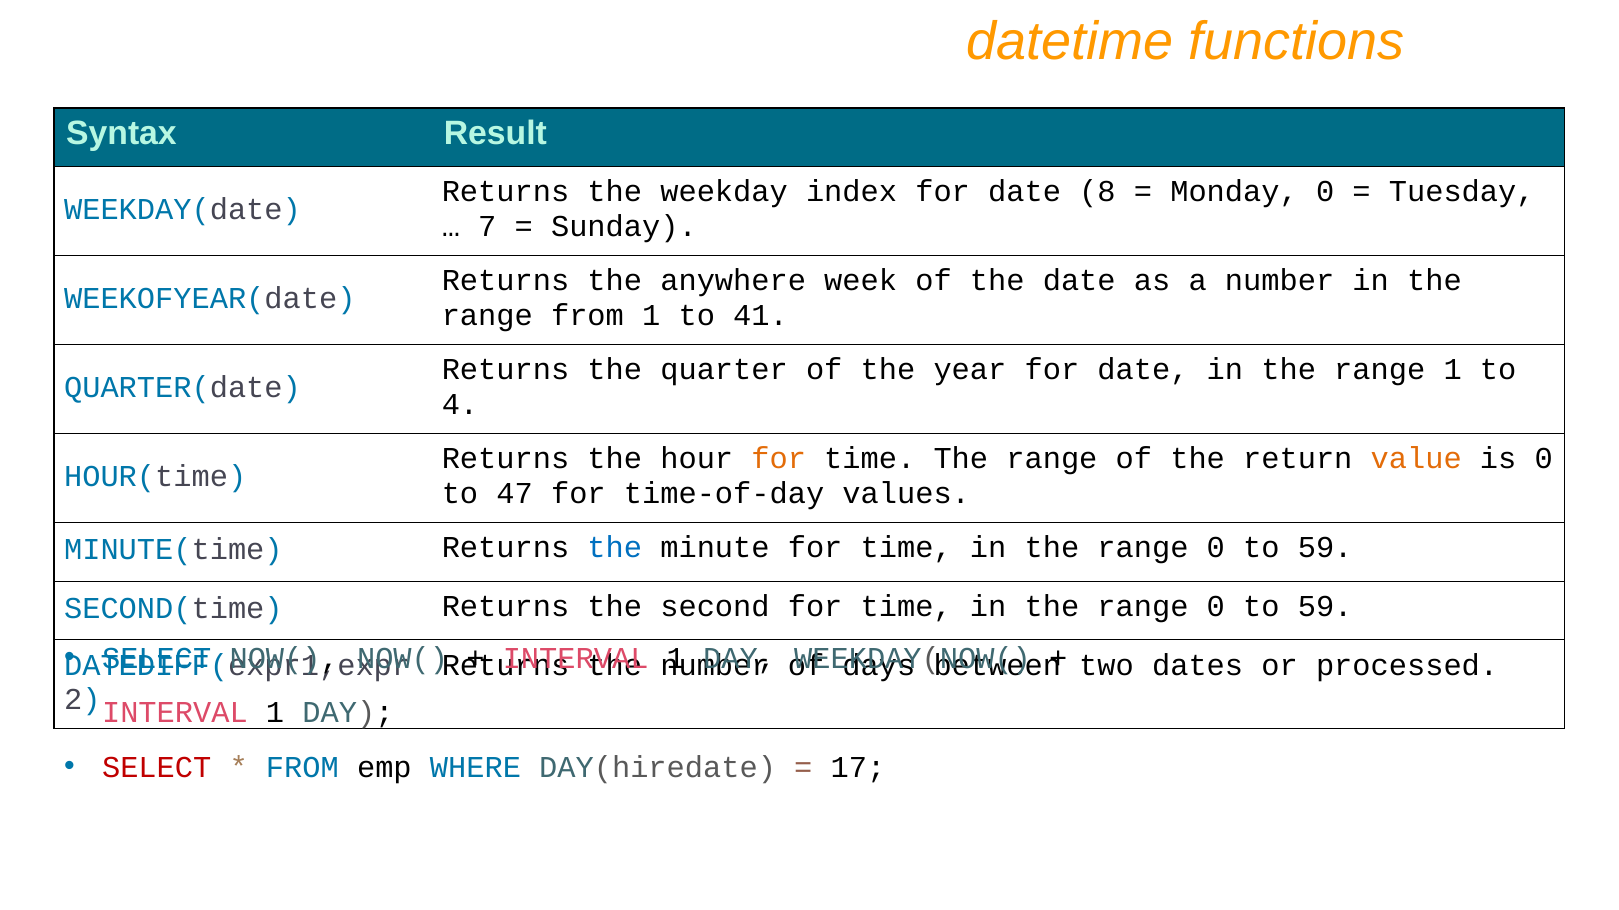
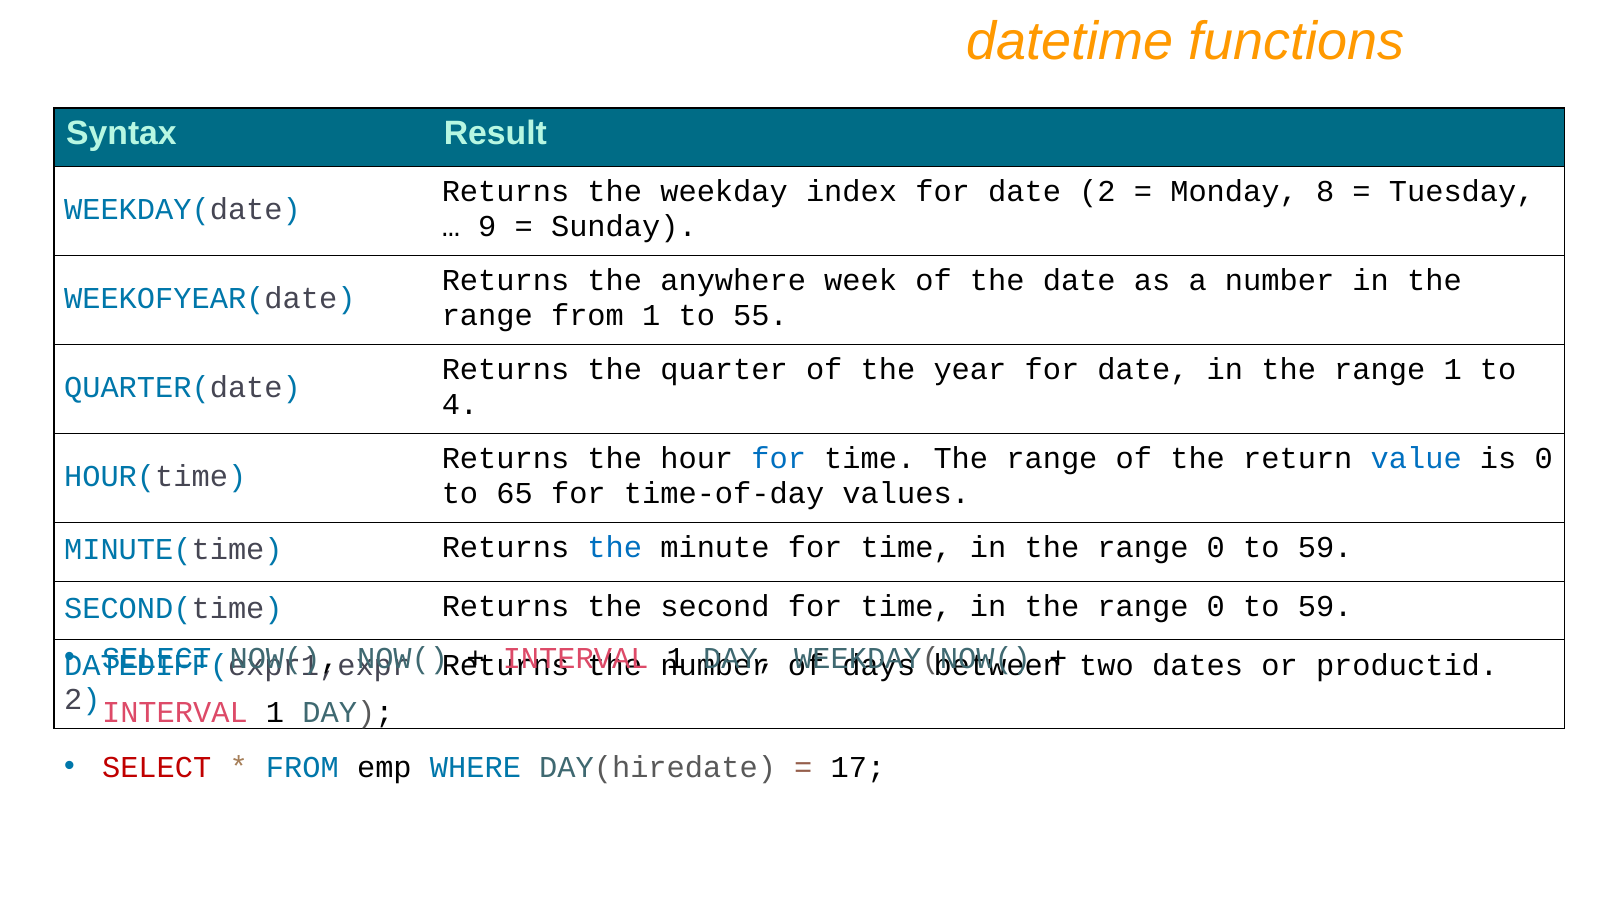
date 8: 8 -> 2
Monday 0: 0 -> 8
7: 7 -> 9
41: 41 -> 55
for at (779, 459) colour: orange -> blue
value colour: orange -> blue
47: 47 -> 65
processed: processed -> productid
